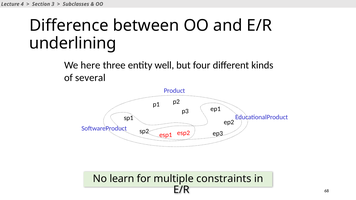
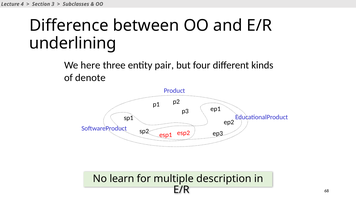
well: well -> pair
several: several -> denote
constraints: constraints -> description
